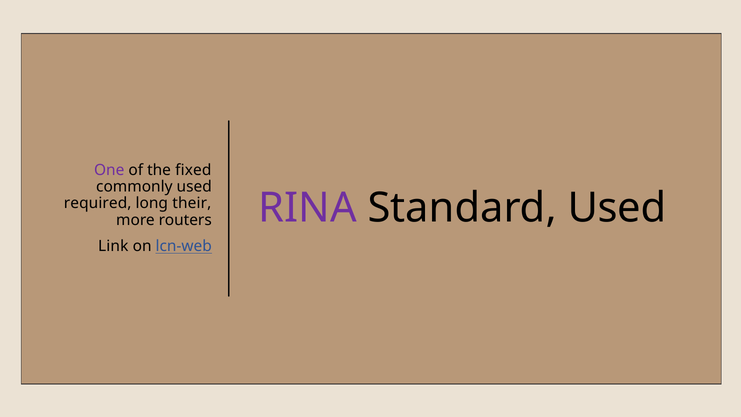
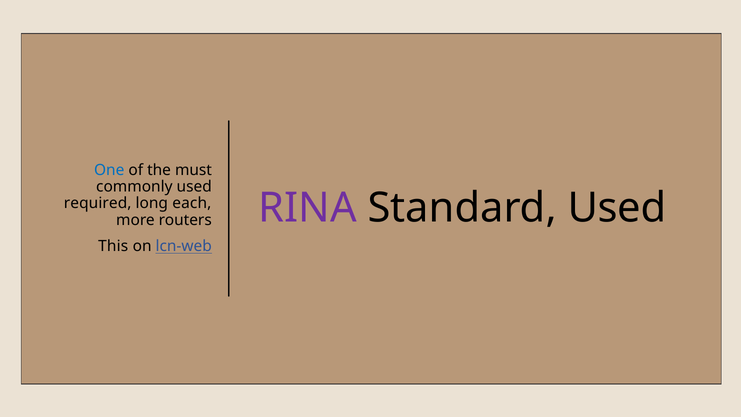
One colour: purple -> blue
fixed: fixed -> must
their: their -> each
Link: Link -> This
